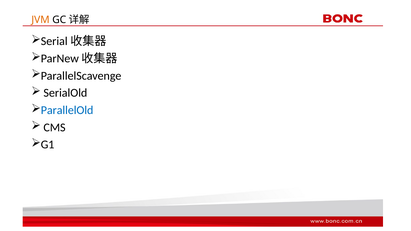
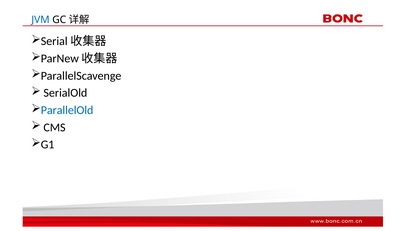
JVM colour: orange -> blue
